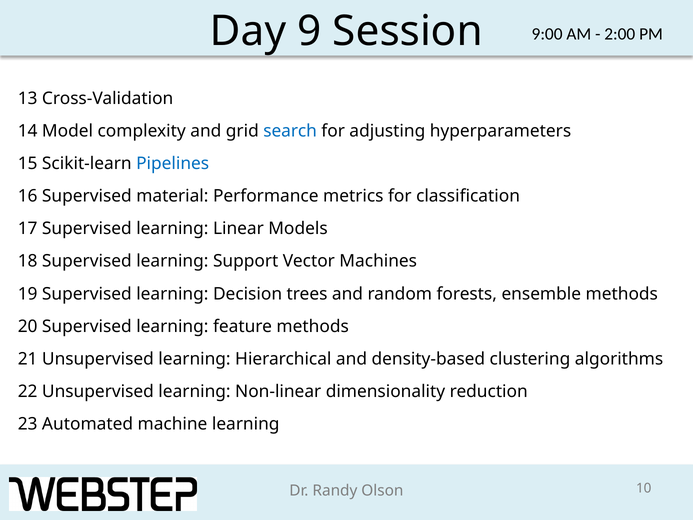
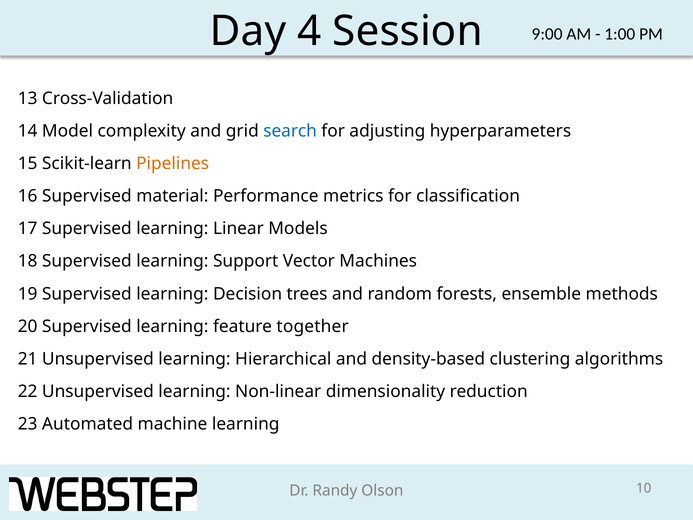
9: 9 -> 4
2:00: 2:00 -> 1:00
Pipelines colour: blue -> orange
feature methods: methods -> together
